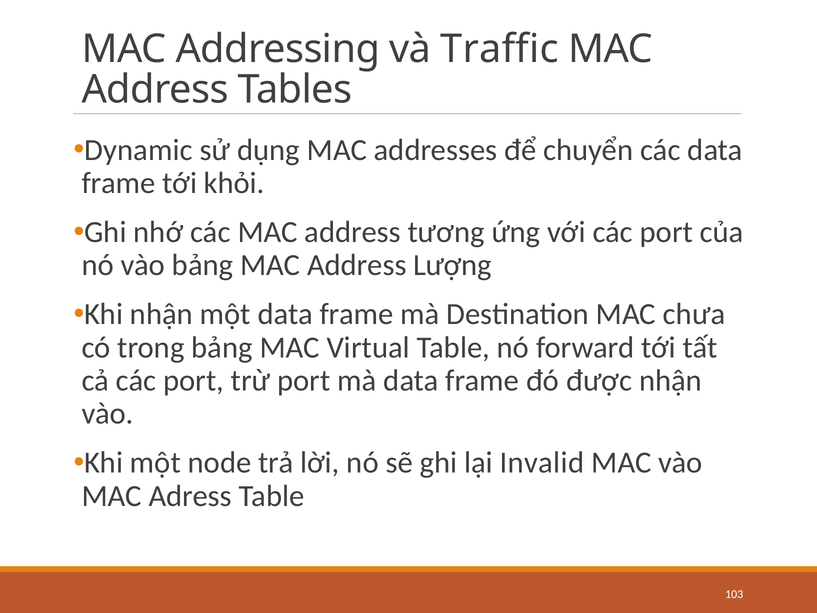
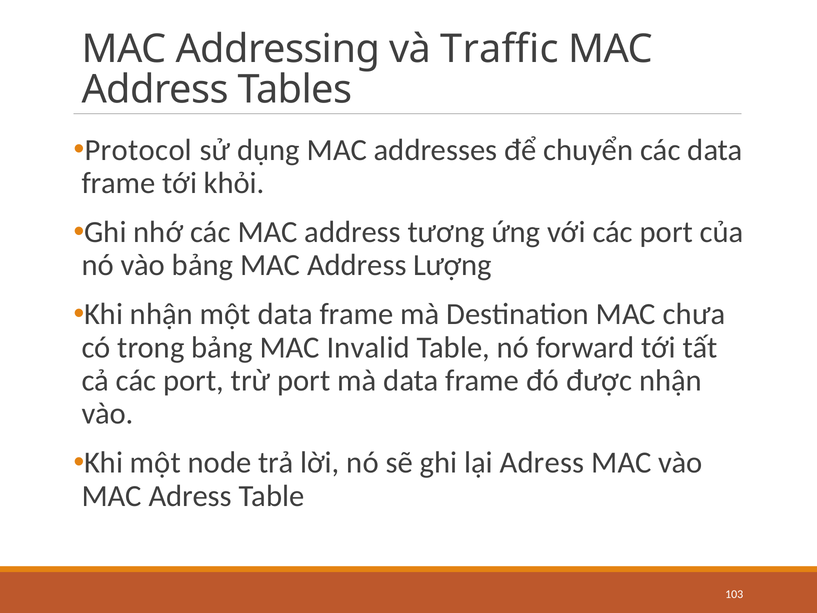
Dynamic: Dynamic -> Protocol
Virtual: Virtual -> Invalid
lại Invalid: Invalid -> Adress
